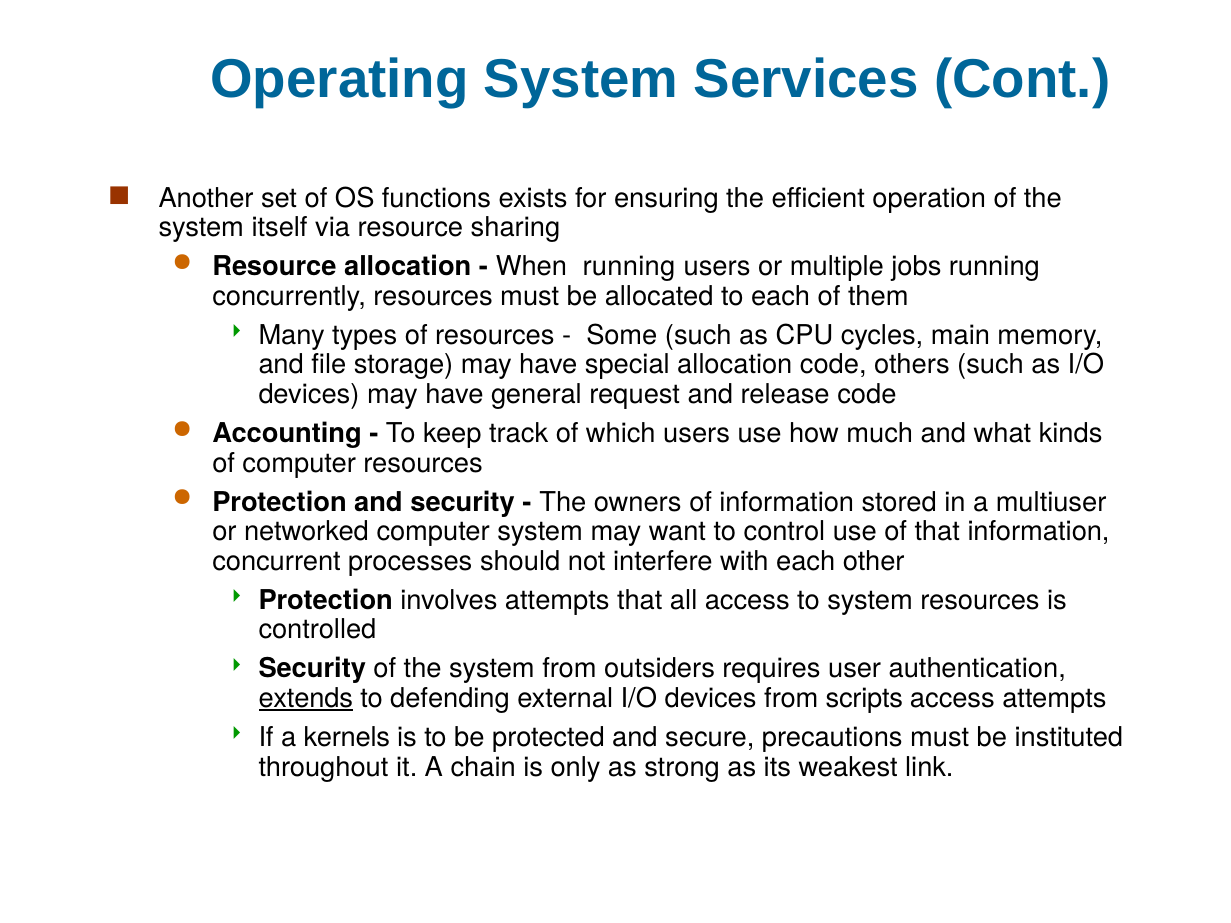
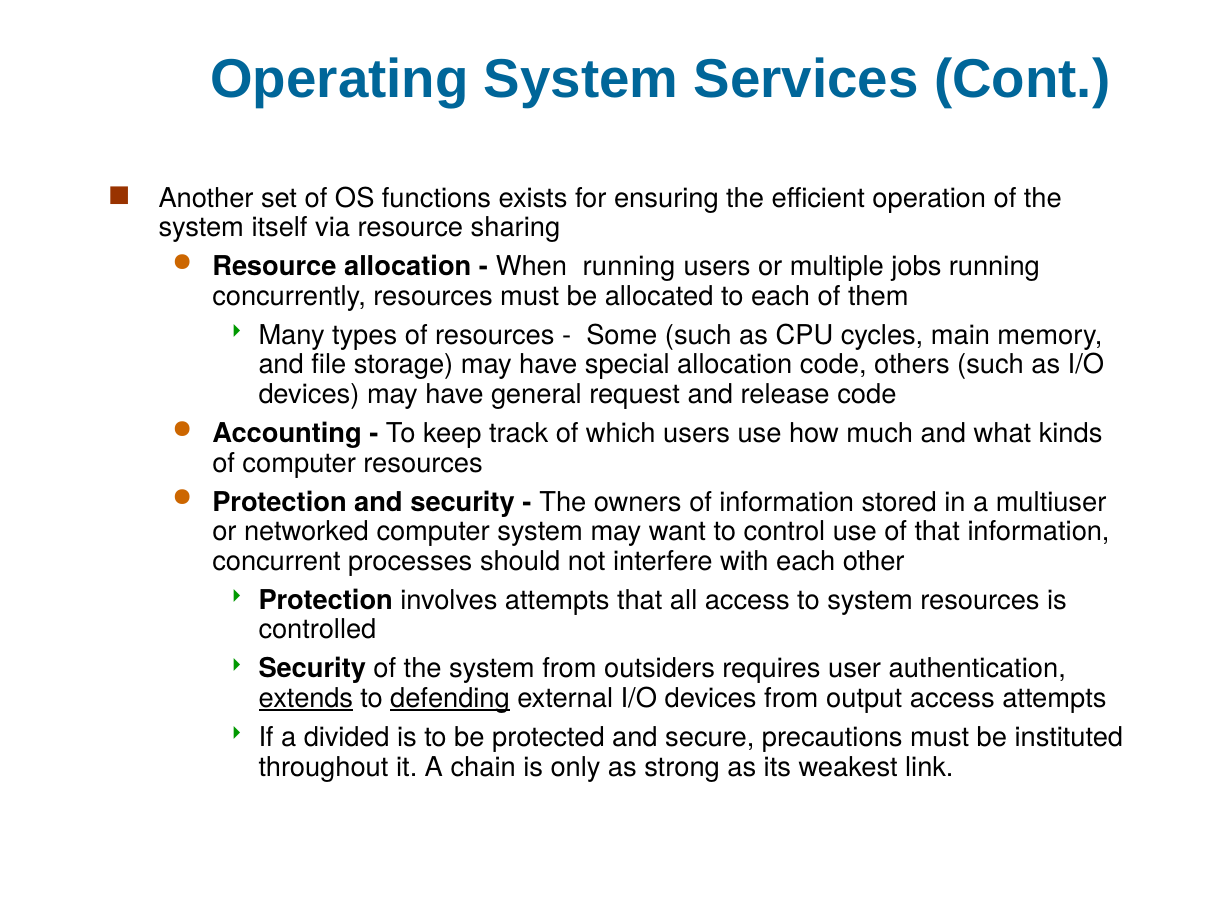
defending underline: none -> present
scripts: scripts -> output
kernels: kernels -> divided
